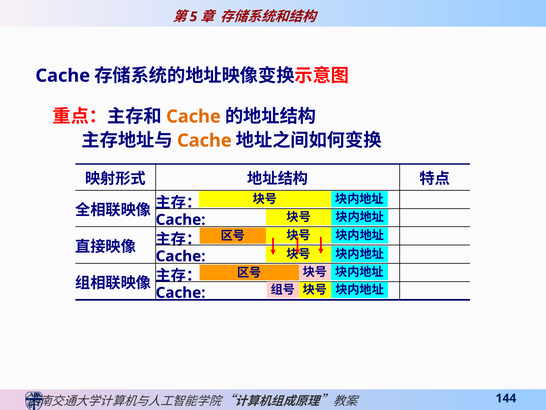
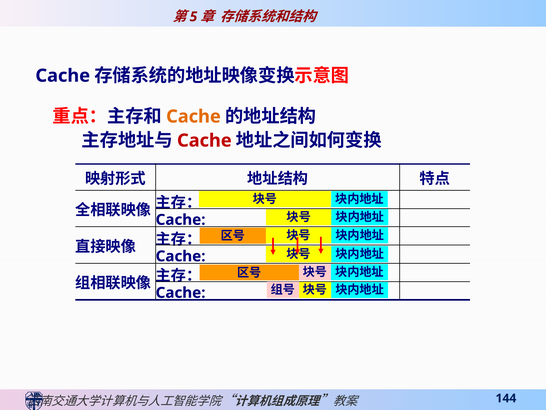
Cache at (204, 140) colour: orange -> red
